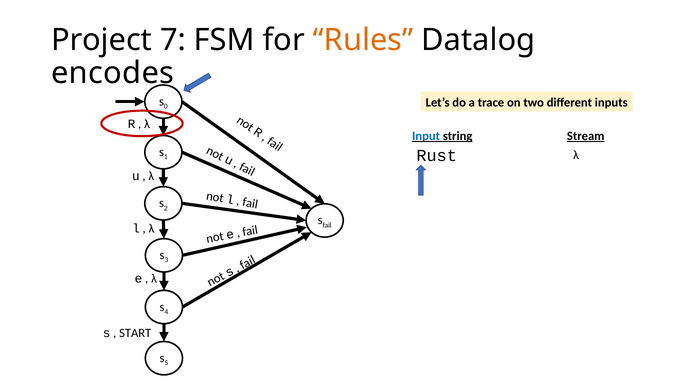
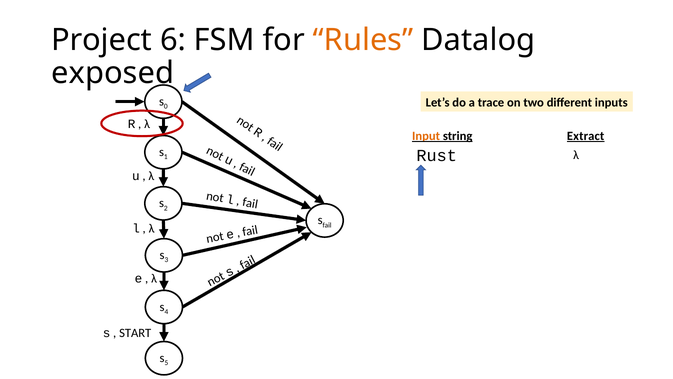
7: 7 -> 6
encodes: encodes -> exposed
Input colour: blue -> orange
Stream: Stream -> Extract
